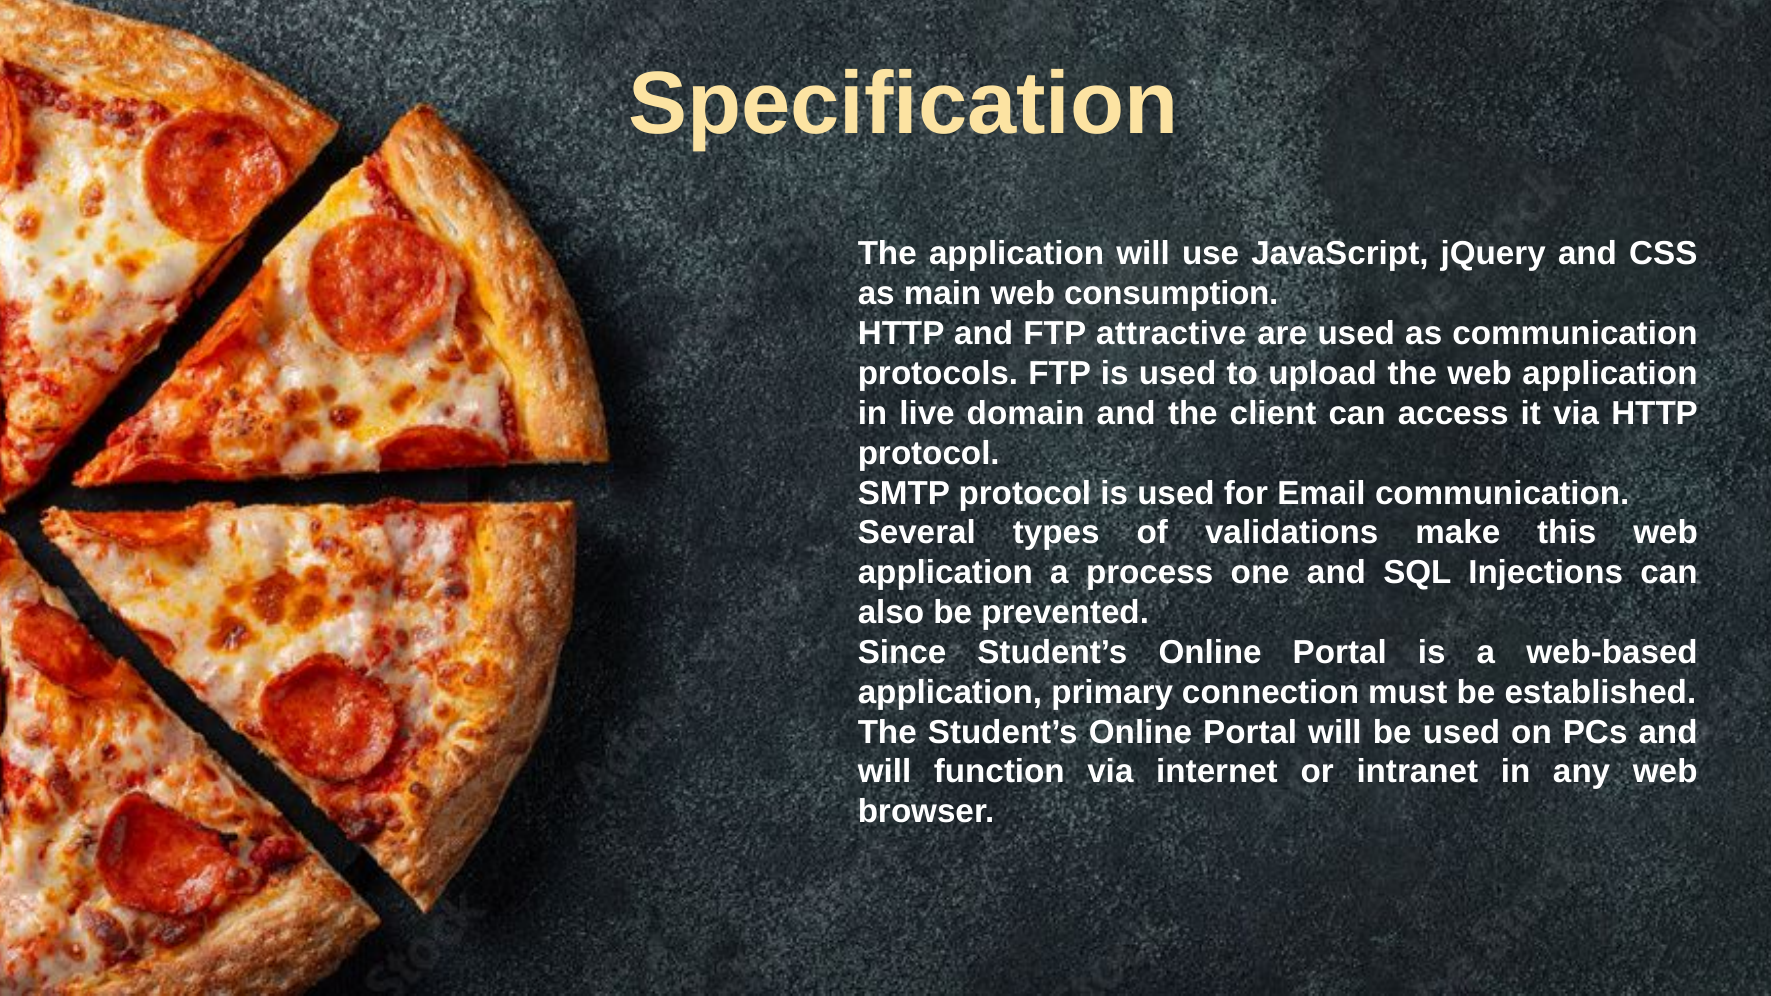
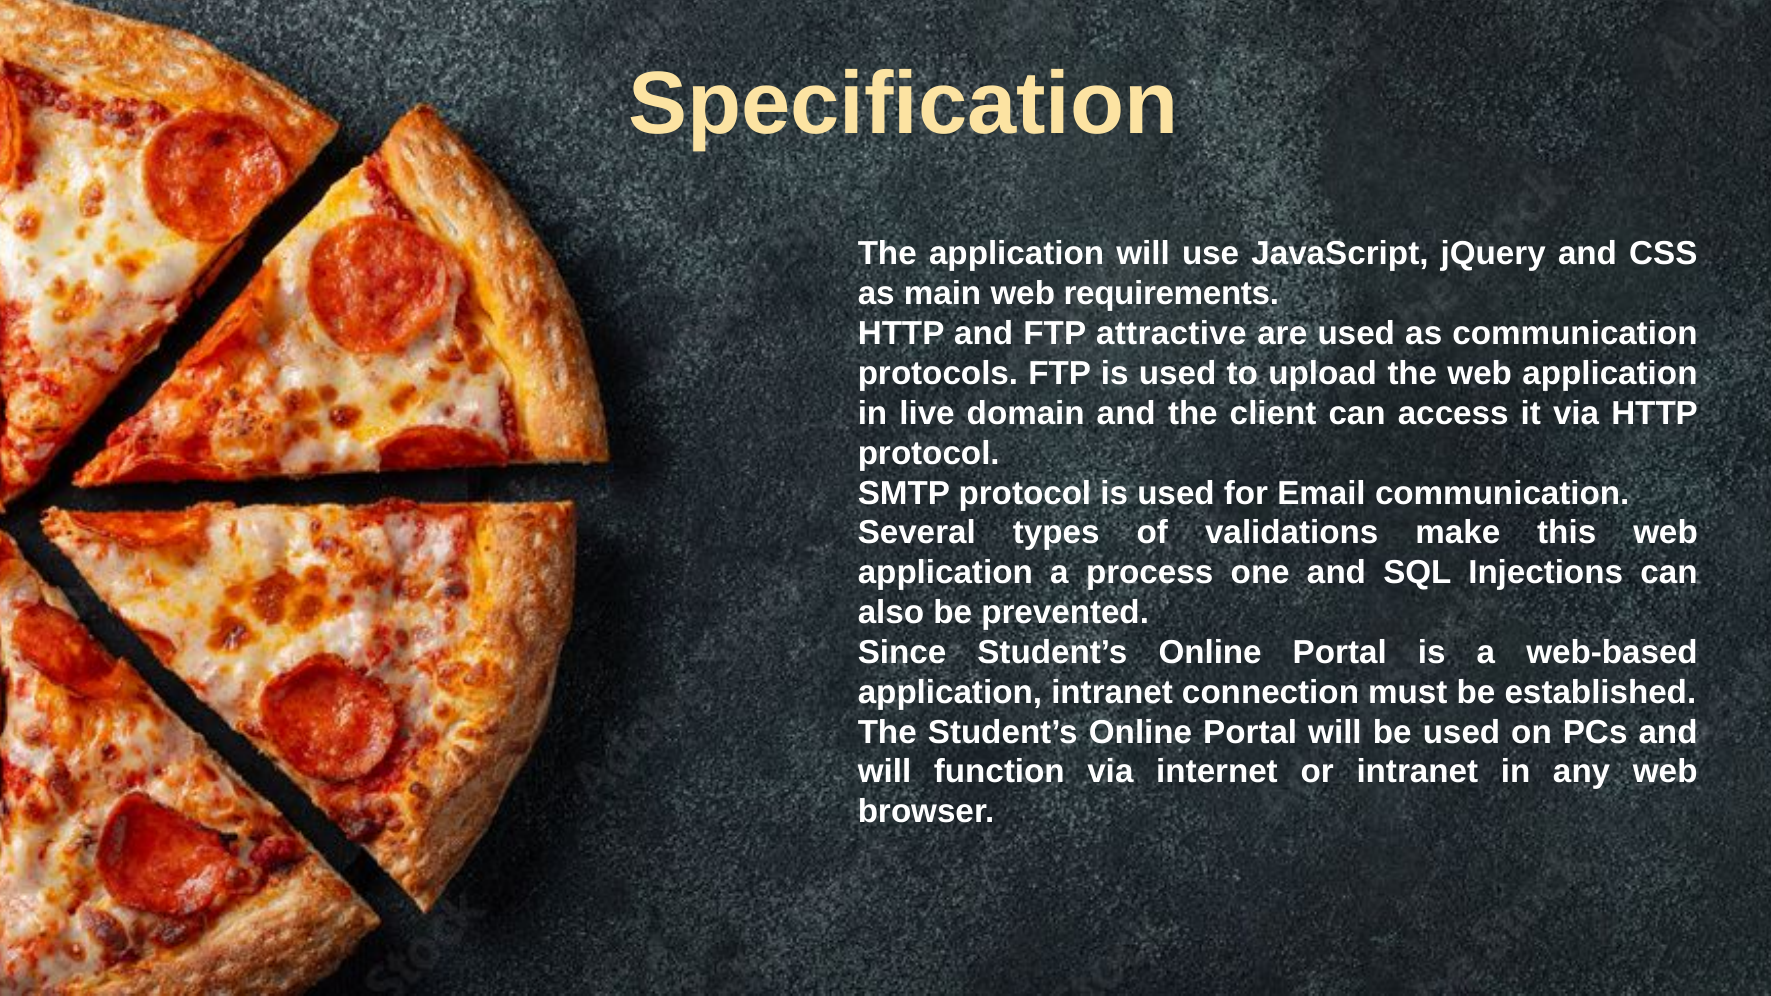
consumption: consumption -> requirements
application primary: primary -> intranet
